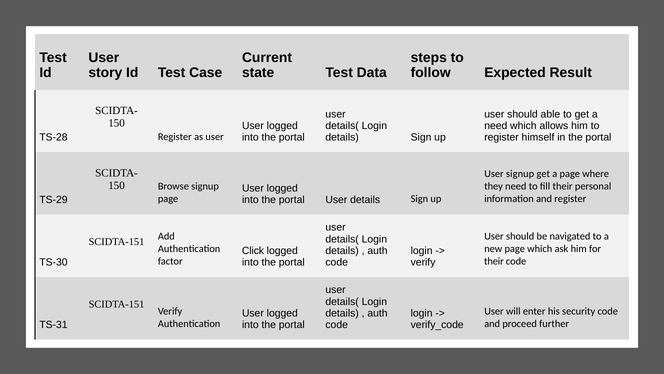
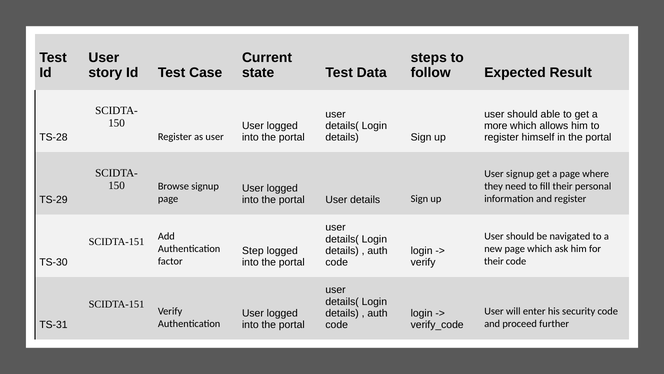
need at (496, 126): need -> more
Click: Click -> Step
